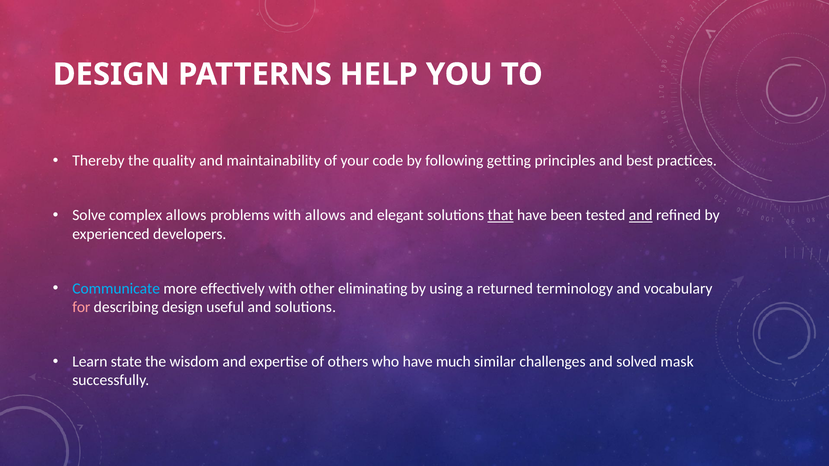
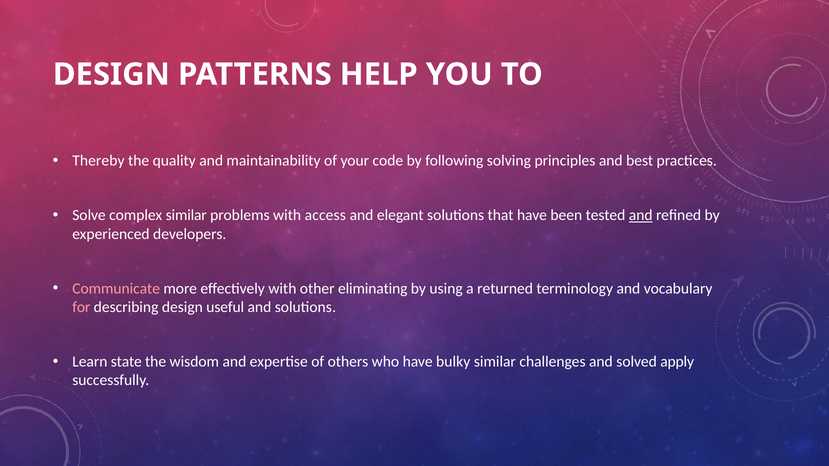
getting: getting -> solving
complex allows: allows -> similar
with allows: allows -> access
that underline: present -> none
Communicate colour: light blue -> pink
much: much -> bulky
mask: mask -> apply
